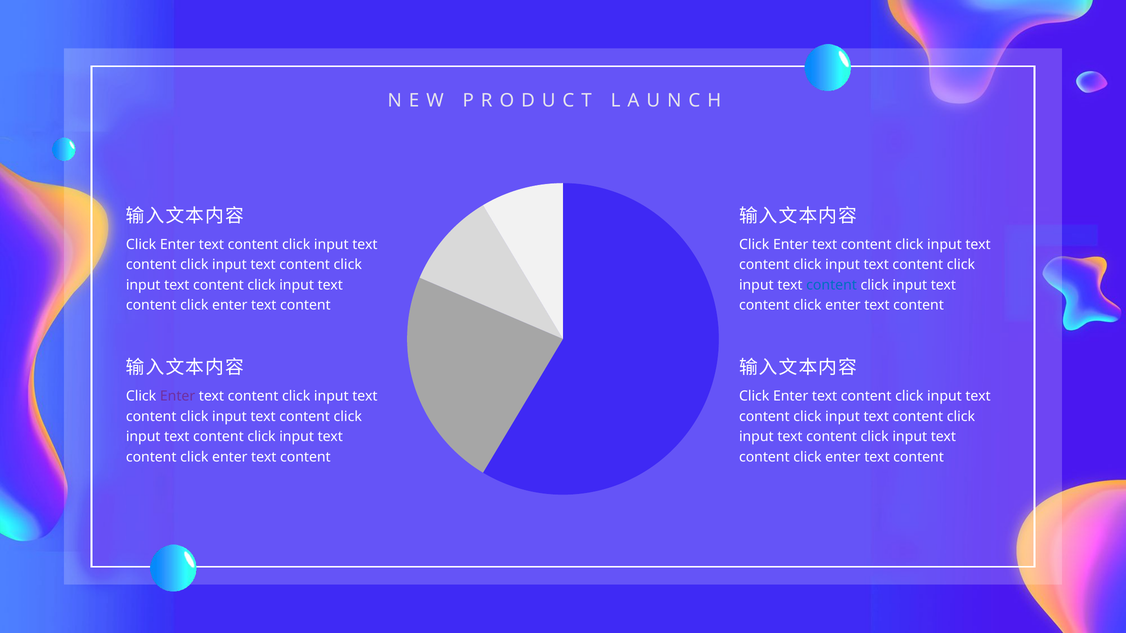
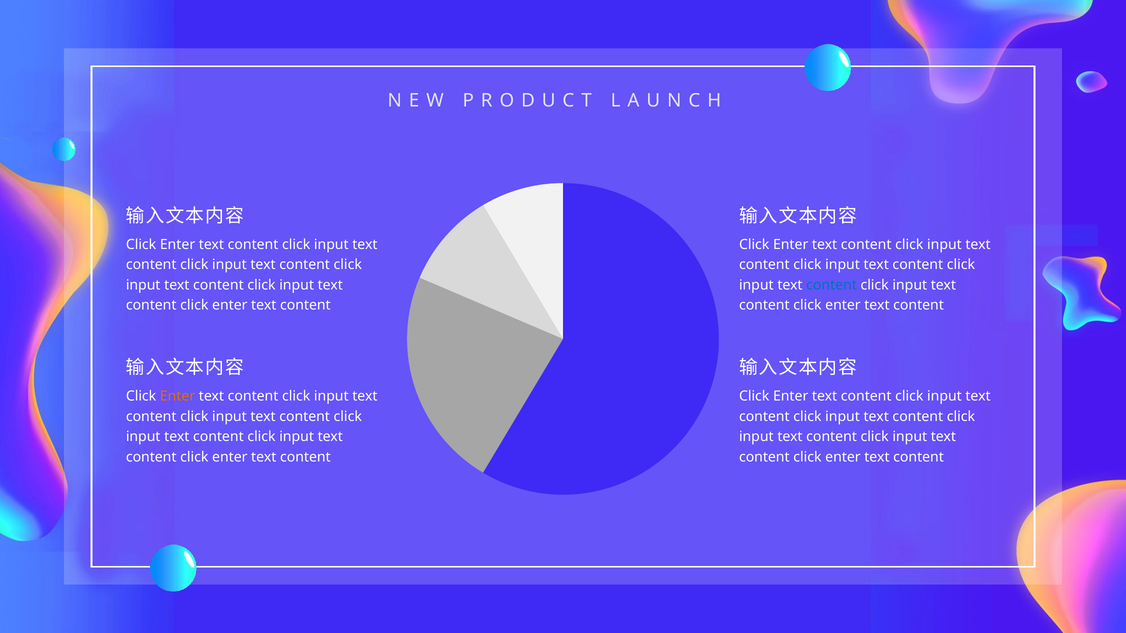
Enter at (178, 396) colour: purple -> orange
